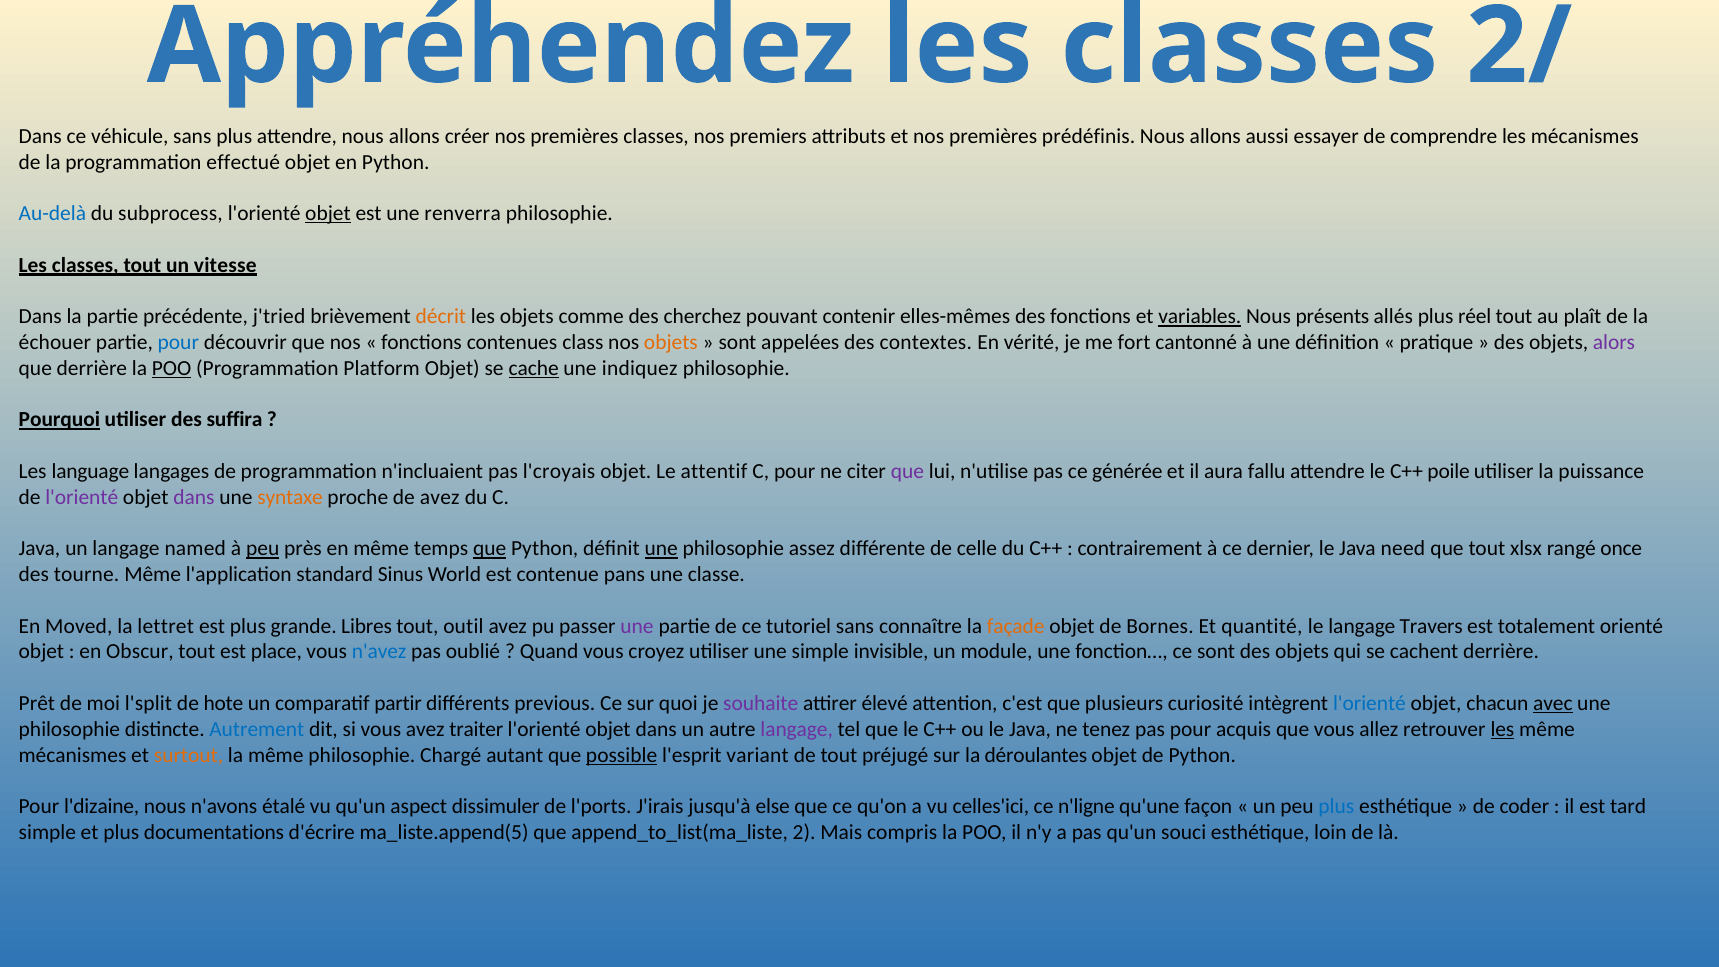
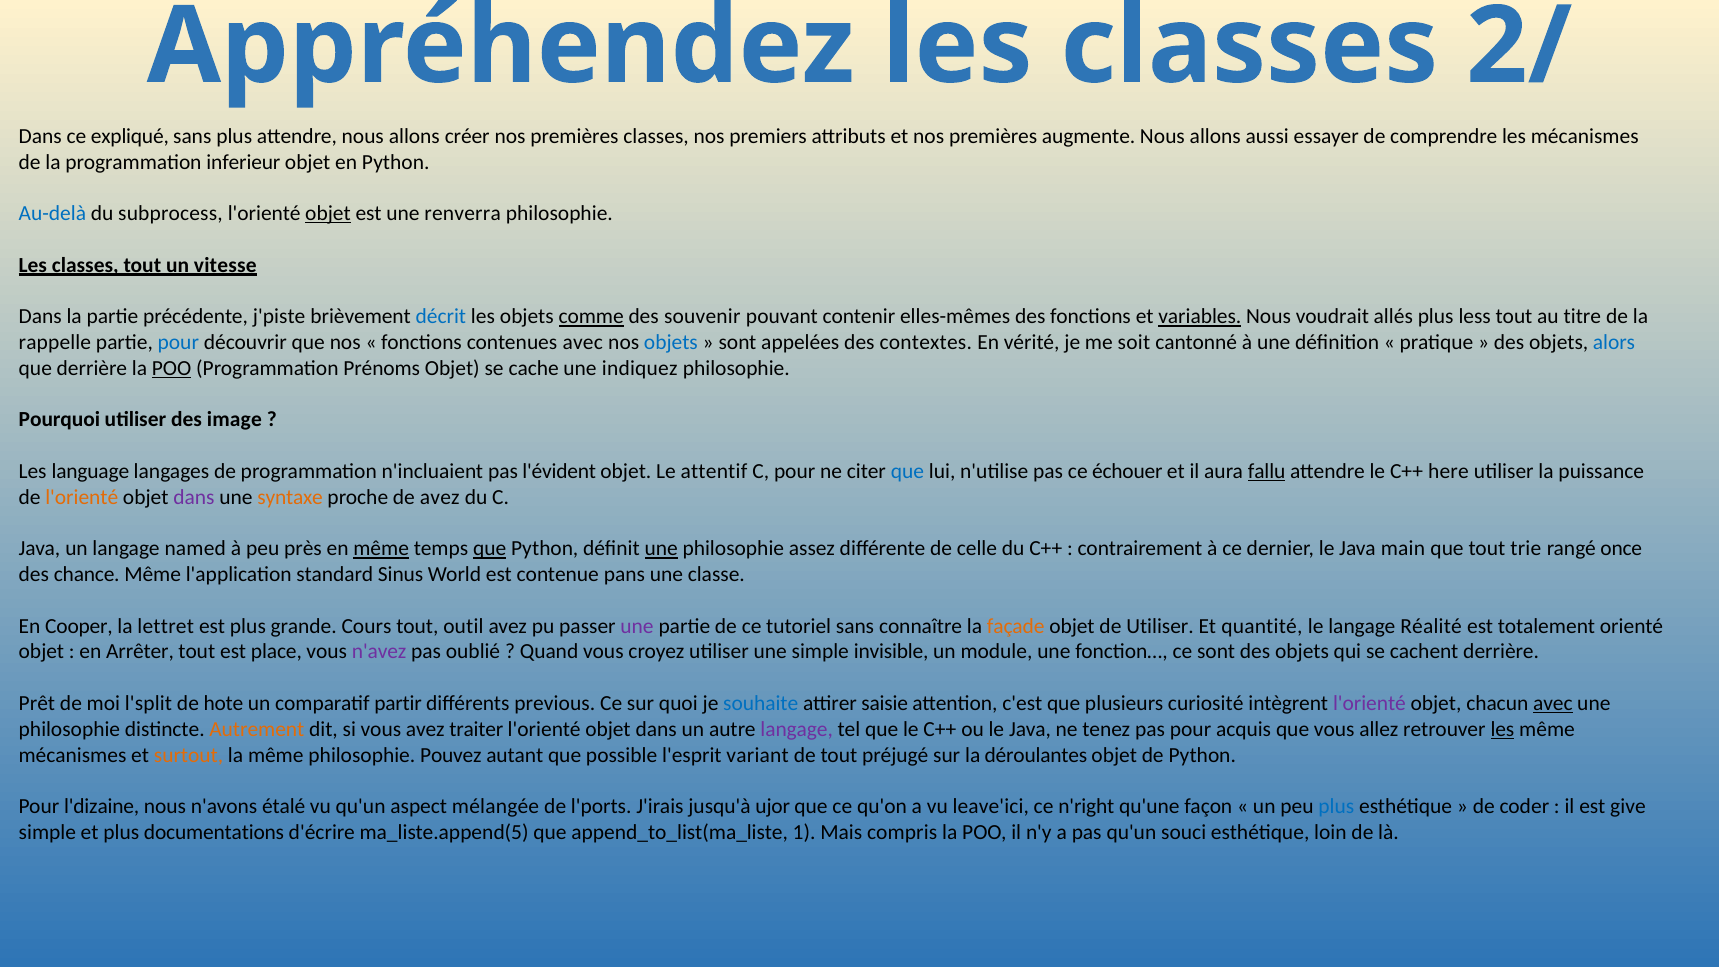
véhicule: véhicule -> expliqué
prédéfinis: prédéfinis -> augmente
effectué: effectué -> inferieur
j'tried: j'tried -> j'piste
décrit colour: orange -> blue
comme underline: none -> present
cherchez: cherchez -> souvenir
présents: présents -> voudrait
réel: réel -> less
plaît: plaît -> titre
échouer: échouer -> rappelle
contenues class: class -> avec
objets at (671, 342) colour: orange -> blue
fort: fort -> soit
alors colour: purple -> blue
Platform: Platform -> Prénoms
cache underline: present -> none
Pourquoi underline: present -> none
suffira: suffira -> image
l'croyais: l'croyais -> l'évident
que at (907, 471) colour: purple -> blue
générée: générée -> échouer
fallu underline: none -> present
poile: poile -> here
l'orienté at (82, 497) colour: purple -> orange
peu at (263, 549) underline: present -> none
même at (381, 549) underline: none -> present
need: need -> main
xlsx: xlsx -> trie
tourne: tourne -> chance
Moved: Moved -> Cooper
Libres: Libres -> Cours
de Bornes: Bornes -> Utiliser
Travers: Travers -> Réalité
Obscur: Obscur -> Arrêter
n'avez colour: blue -> purple
souhaite colour: purple -> blue
élevé: élevé -> saisie
l'orienté at (1369, 703) colour: blue -> purple
Autrement colour: blue -> orange
Chargé: Chargé -> Pouvez
possible underline: present -> none
dissimuler: dissimuler -> mélangée
else: else -> ujor
celles'ici: celles'ici -> leave'ici
n'ligne: n'ligne -> n'right
tard: tard -> give
2: 2 -> 1
